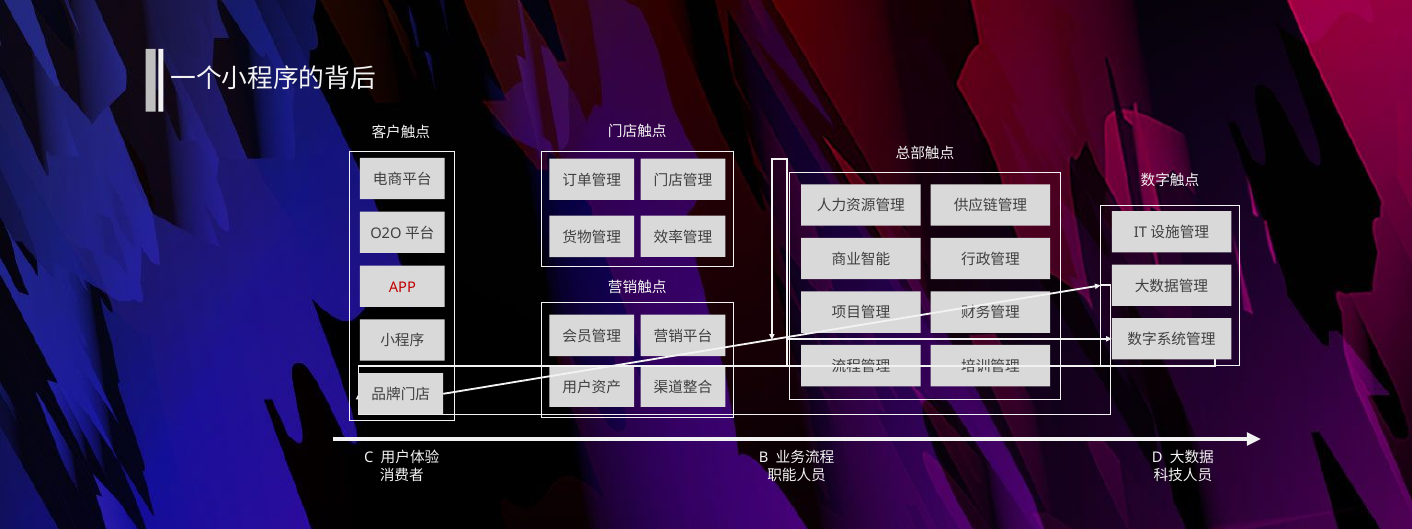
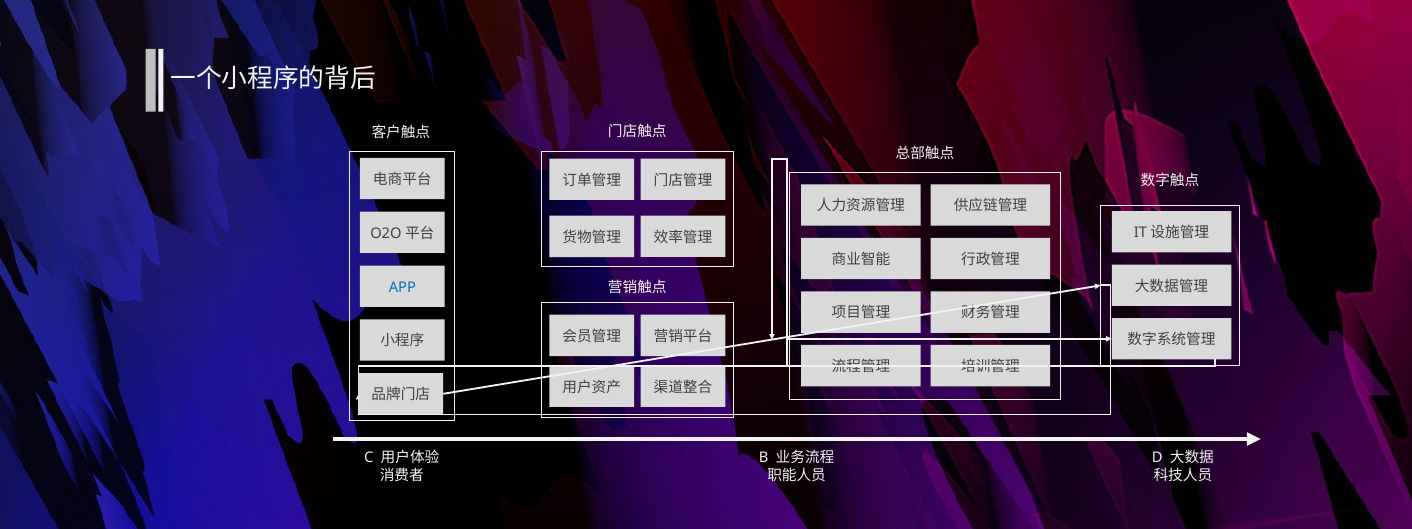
APP colour: red -> blue
